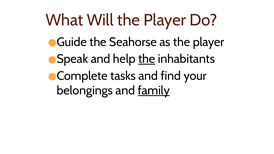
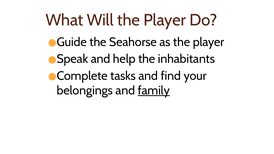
the at (147, 59) underline: present -> none
